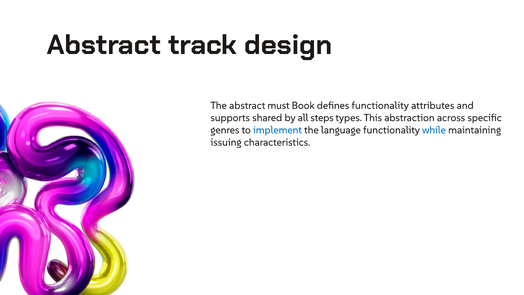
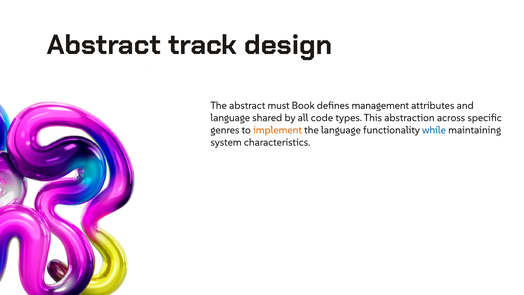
defines functionality: functionality -> management
supports at (230, 118): supports -> language
steps: steps -> code
implement colour: blue -> orange
issuing: issuing -> system
